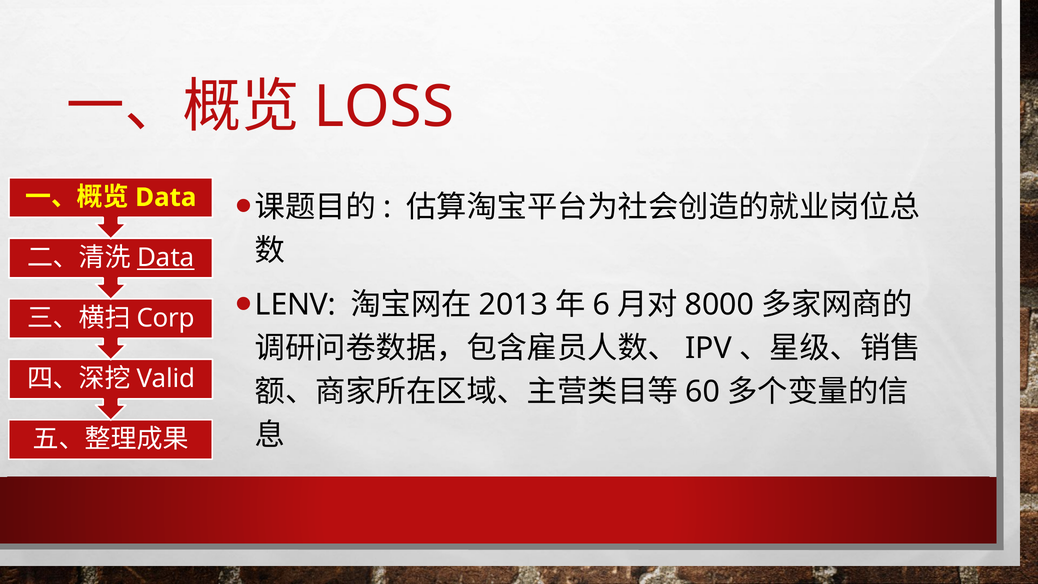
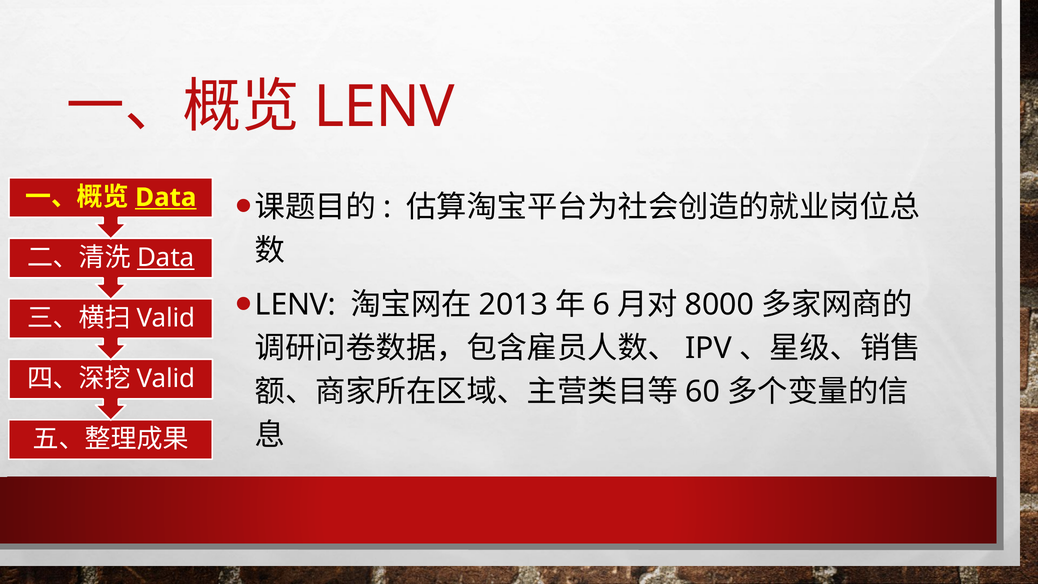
LOSS at (384, 107): LOSS -> LENV
Data at (166, 197) underline: none -> present
Corp at (166, 318): Corp -> Valid
